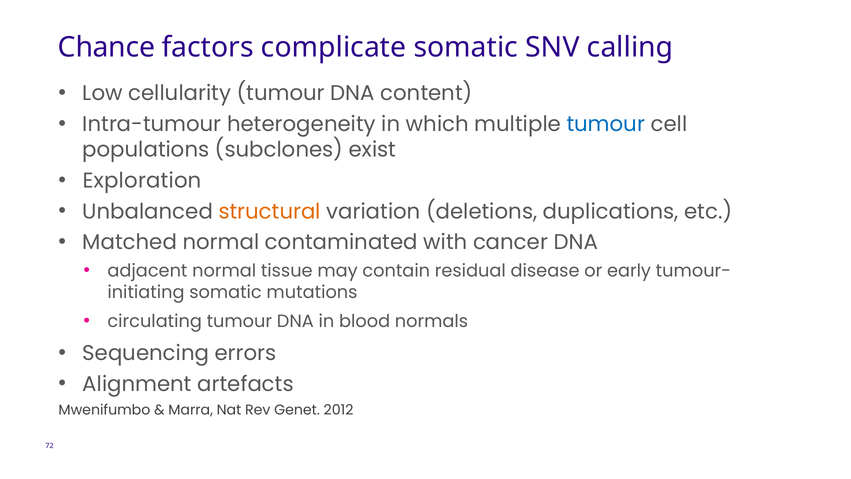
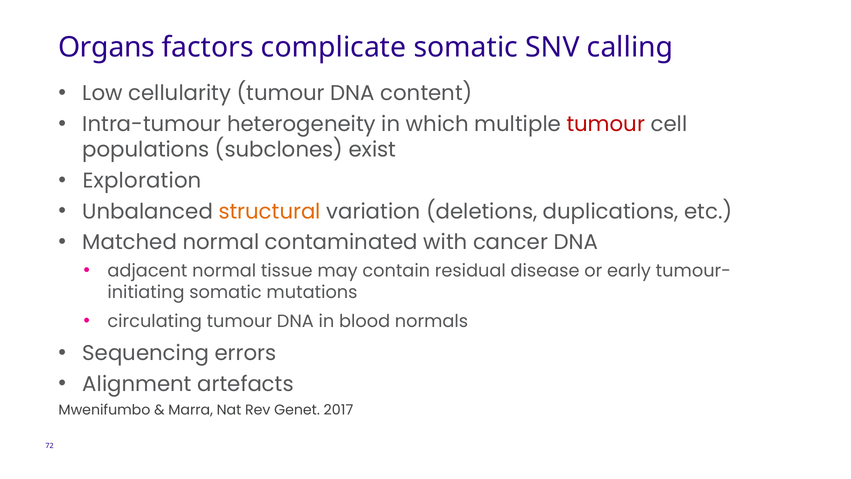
Chance: Chance -> Organs
tumour at (606, 124) colour: blue -> red
2012: 2012 -> 2017
